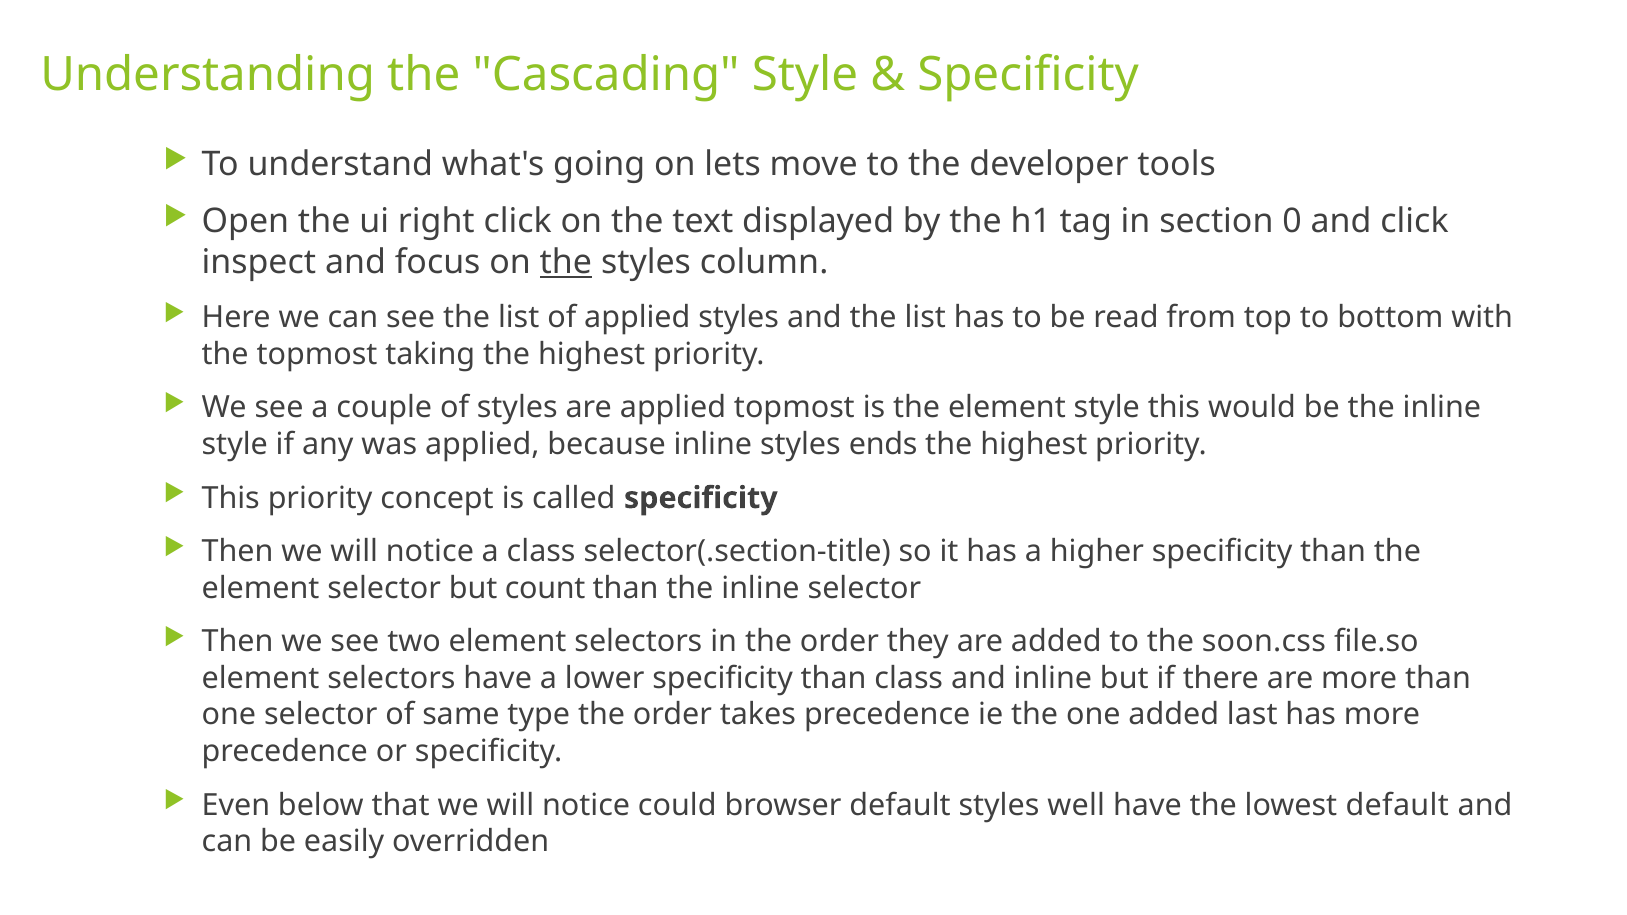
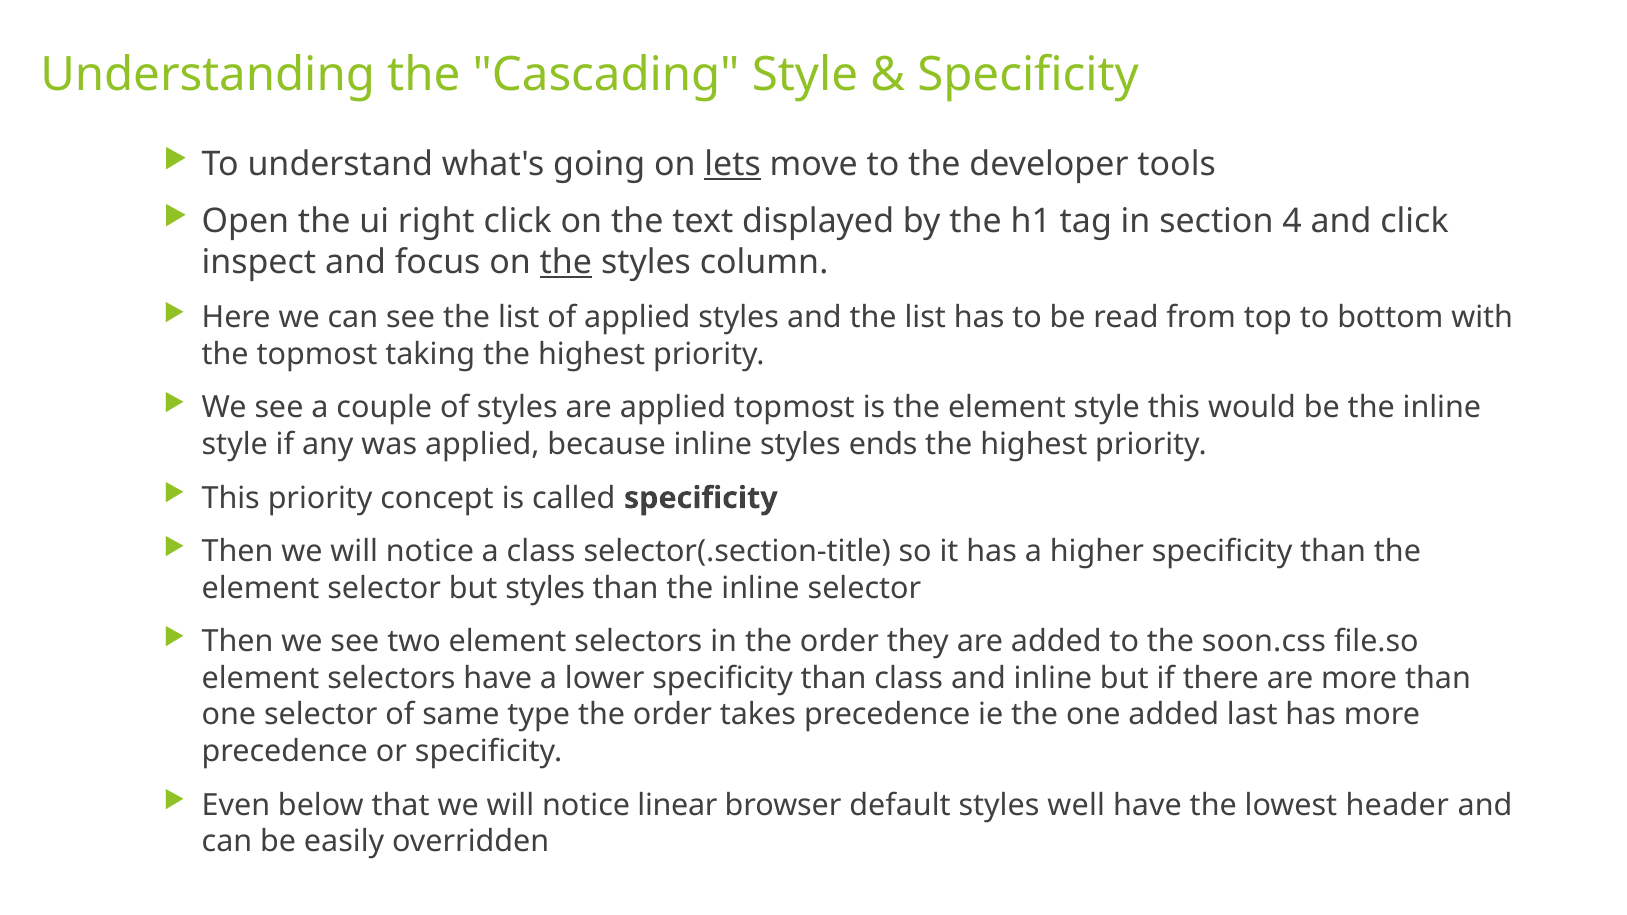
lets underline: none -> present
0: 0 -> 4
but count: count -> styles
could: could -> linear
lowest default: default -> header
